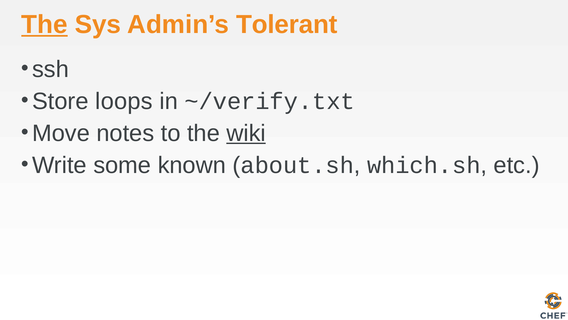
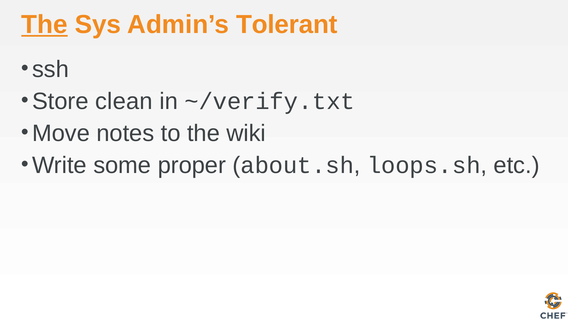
loops: loops -> clean
wiki underline: present -> none
known: known -> proper
which.sh: which.sh -> loops.sh
